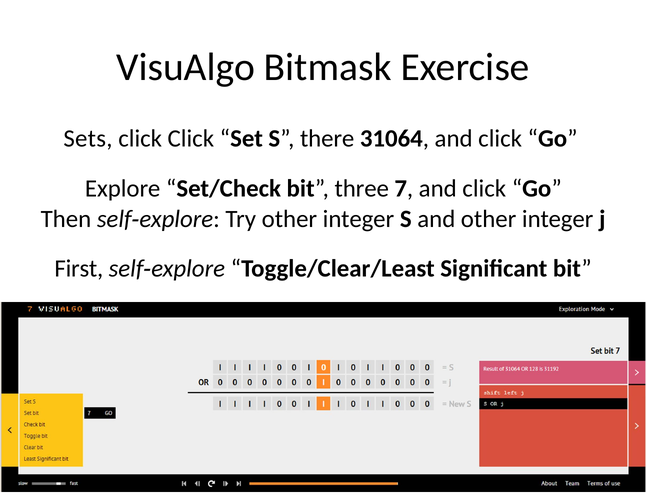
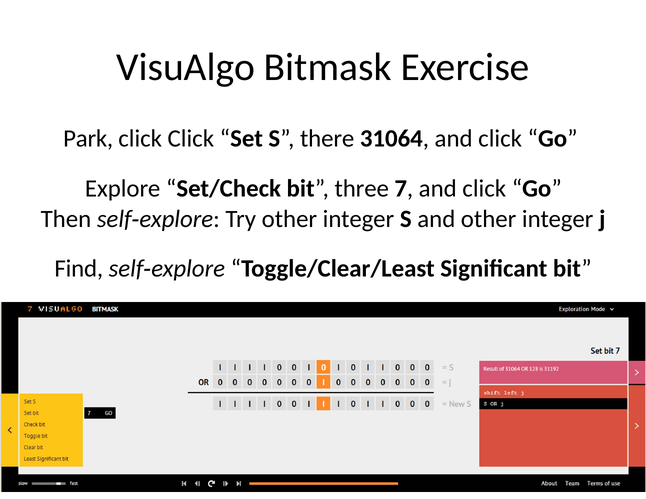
Sets: Sets -> Park
First: First -> Find
